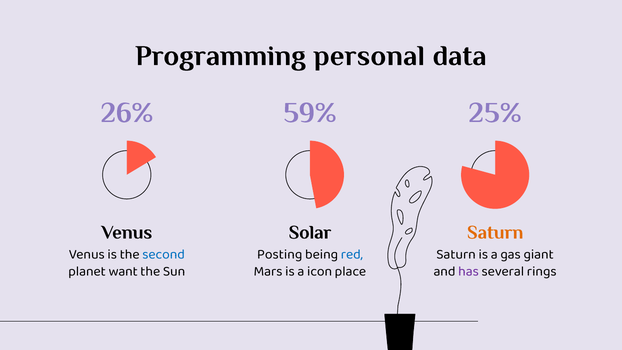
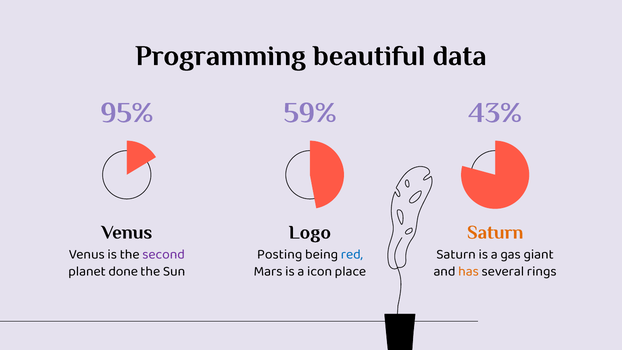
personal: personal -> beautiful
26%: 26% -> 95%
25%: 25% -> 43%
Solar: Solar -> Logo
second colour: blue -> purple
want: want -> done
has colour: purple -> orange
